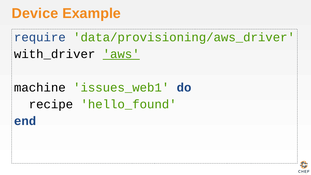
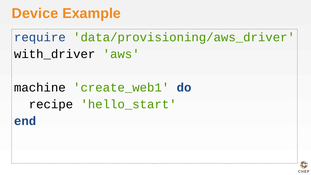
aws underline: present -> none
issues_web1: issues_web1 -> create_web1
hello_found: hello_found -> hello_start
